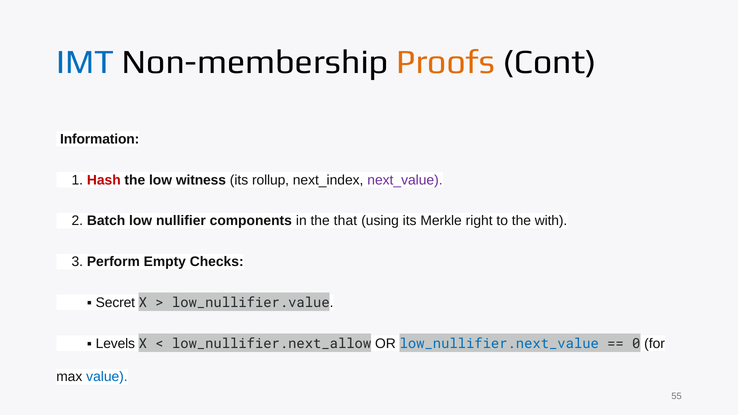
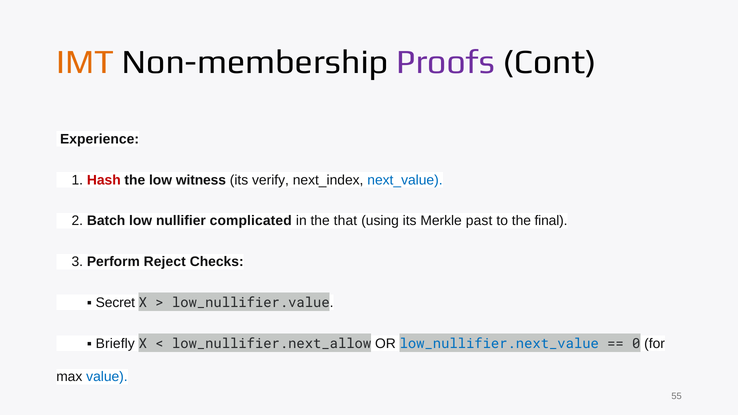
IMT colour: blue -> orange
Proofs colour: orange -> purple
Information: Information -> Experience
rollup: rollup -> verify
next_value colour: purple -> blue
components: components -> complicated
right: right -> past
with: with -> final
Empty: Empty -> Reject
Levels: Levels -> Briefly
